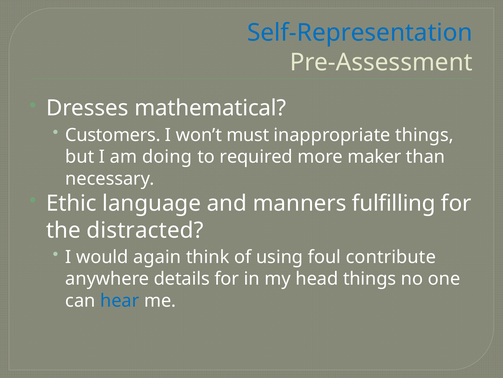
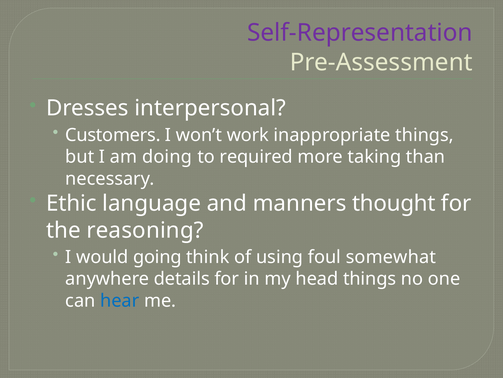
Self-Representation colour: blue -> purple
mathematical: mathematical -> interpersonal
must: must -> work
maker: maker -> taking
fulfilling: fulfilling -> thought
distracted: distracted -> reasoning
again: again -> going
contribute: contribute -> somewhat
